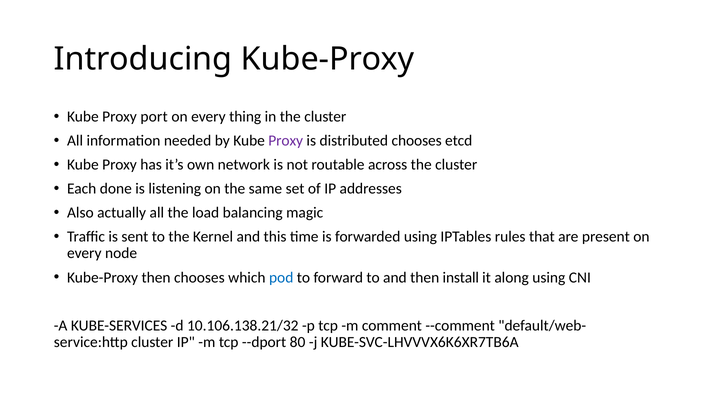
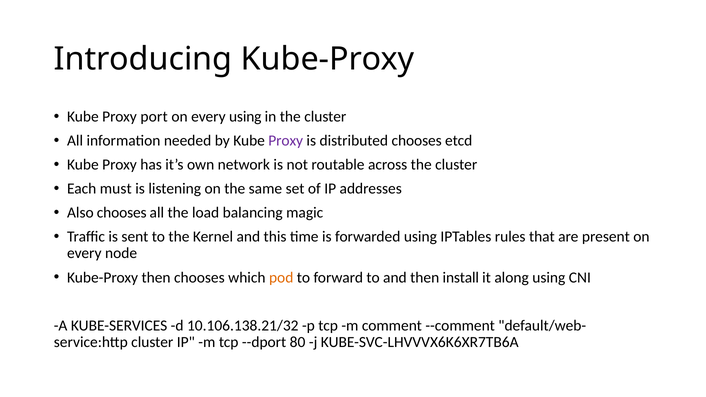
every thing: thing -> using
done: done -> must
Also actually: actually -> chooses
pod colour: blue -> orange
